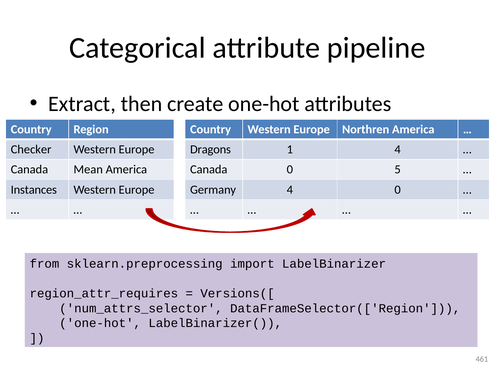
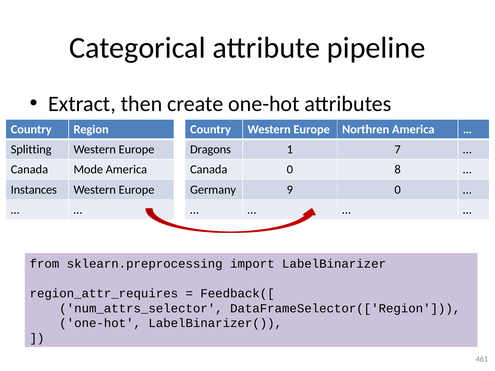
Checker: Checker -> Splitting
1 4: 4 -> 7
Mean: Mean -> Mode
5: 5 -> 8
Germany 4: 4 -> 9
Versions([: Versions([ -> Feedback([
